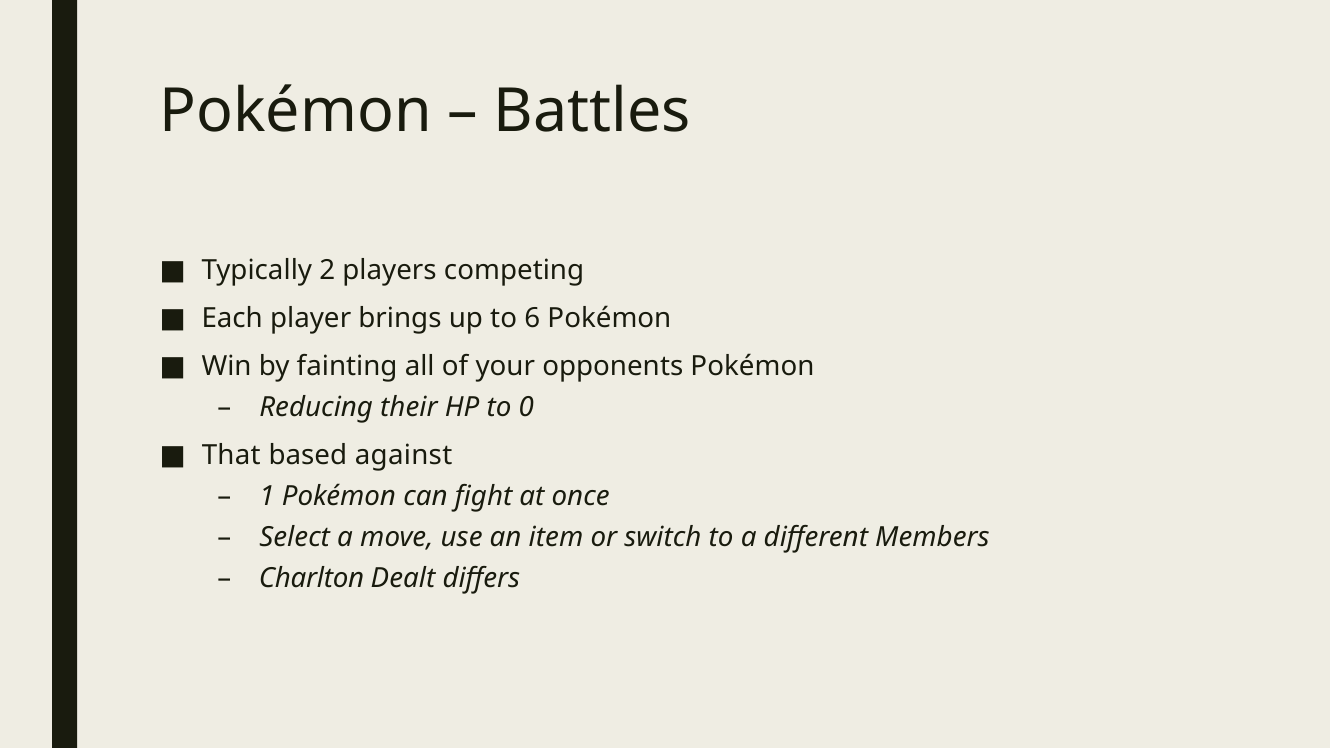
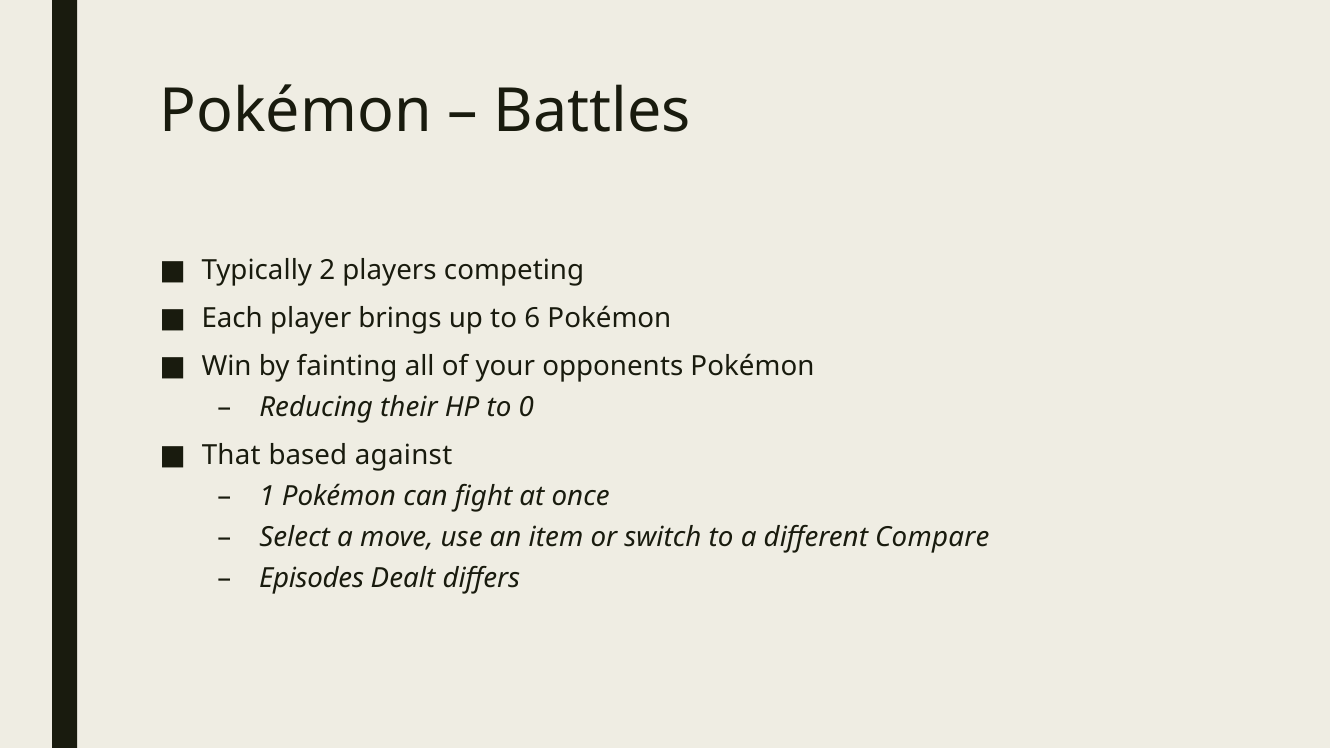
Members: Members -> Compare
Charlton: Charlton -> Episodes
